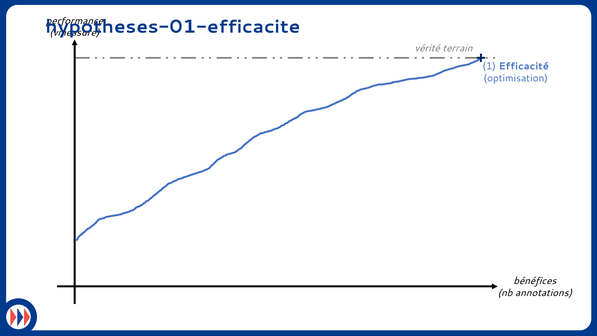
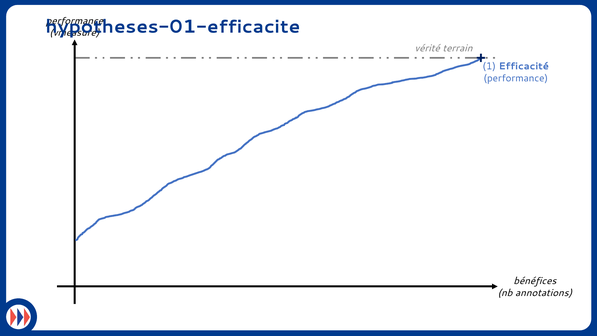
optimisation at (516, 78): optimisation -> performance
